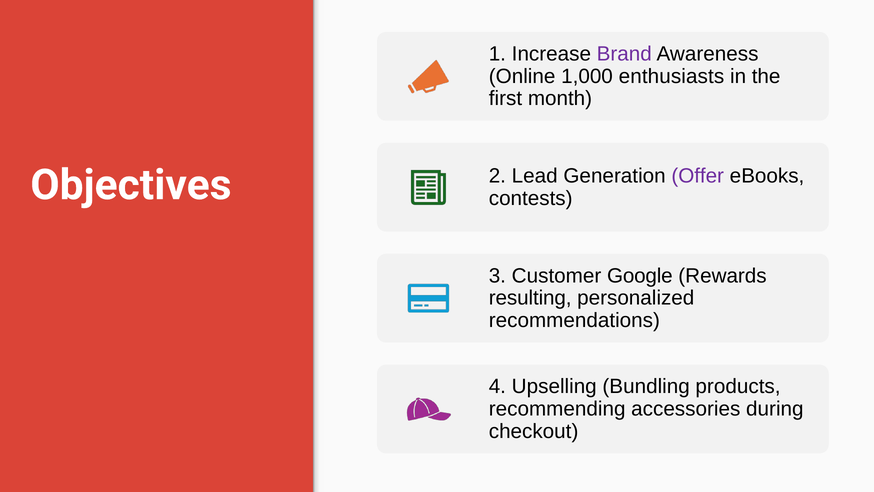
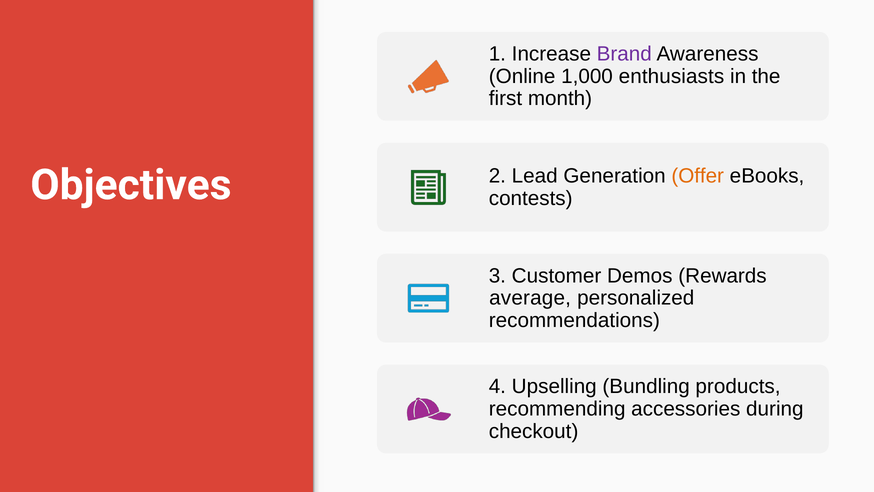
Offer colour: purple -> orange
Google: Google -> Demos
resulting: resulting -> average
